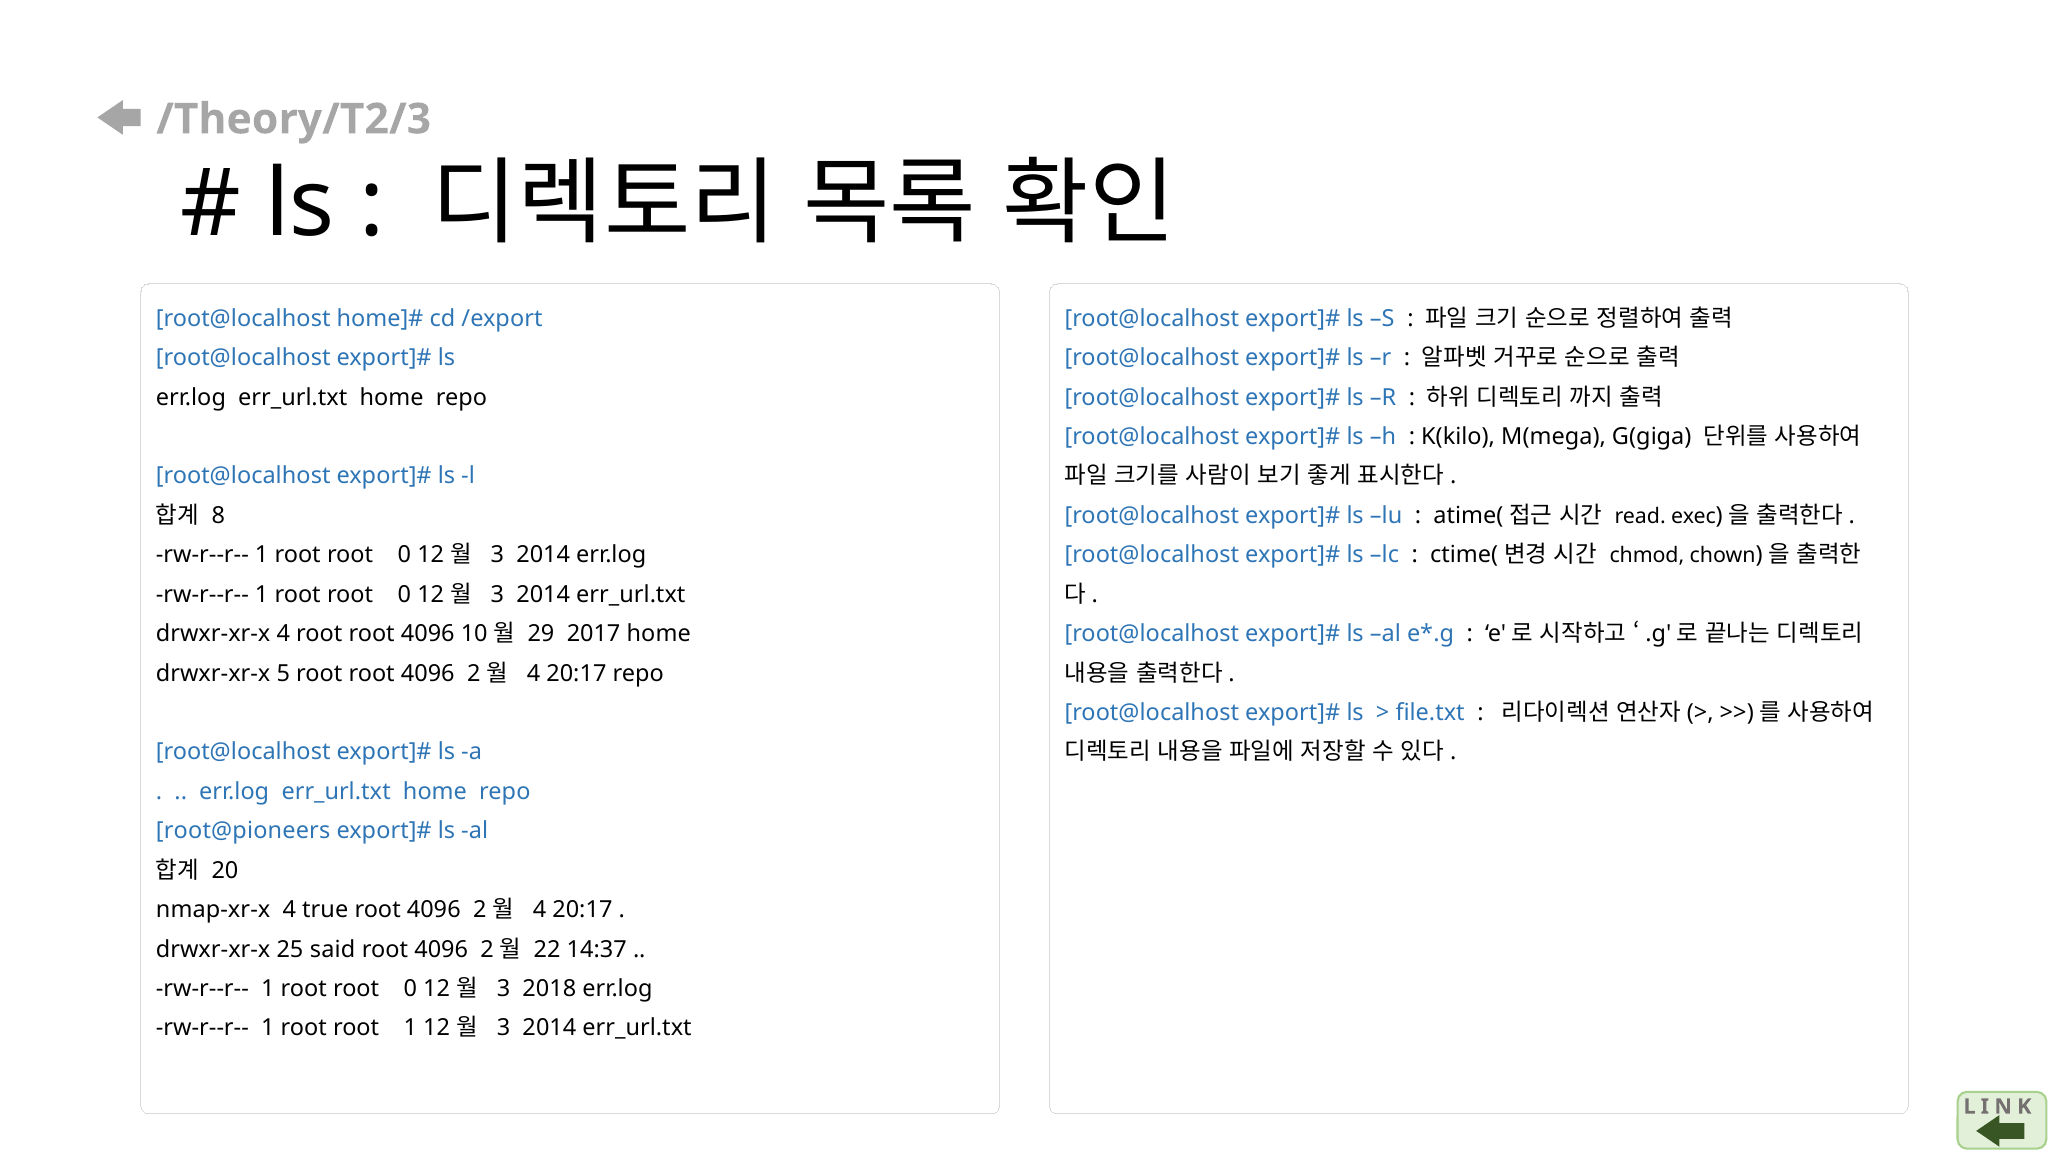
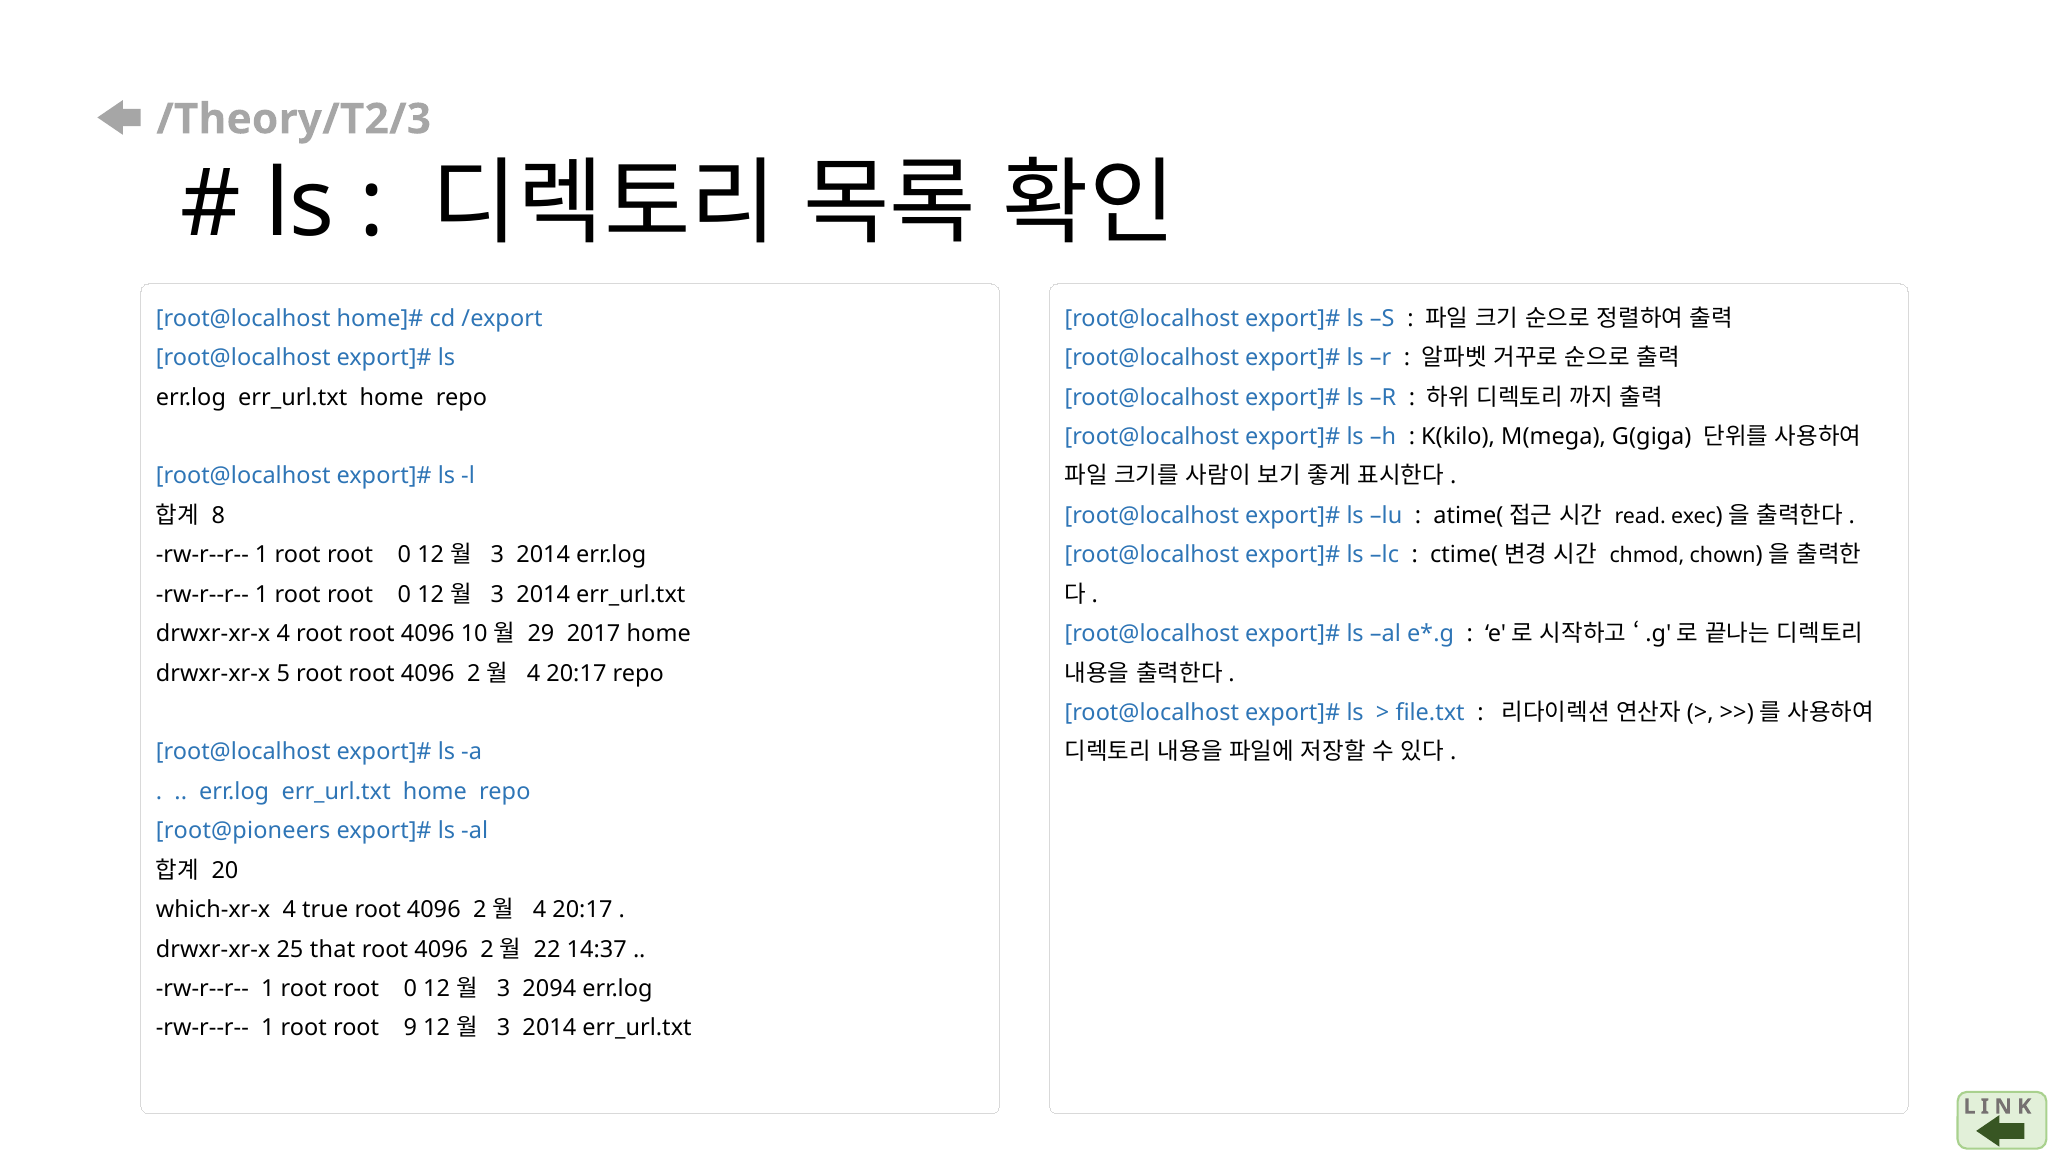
nmap-xr-x: nmap-xr-x -> which-xr-x
said: said -> that
2018: 2018 -> 2094
root 1: 1 -> 9
